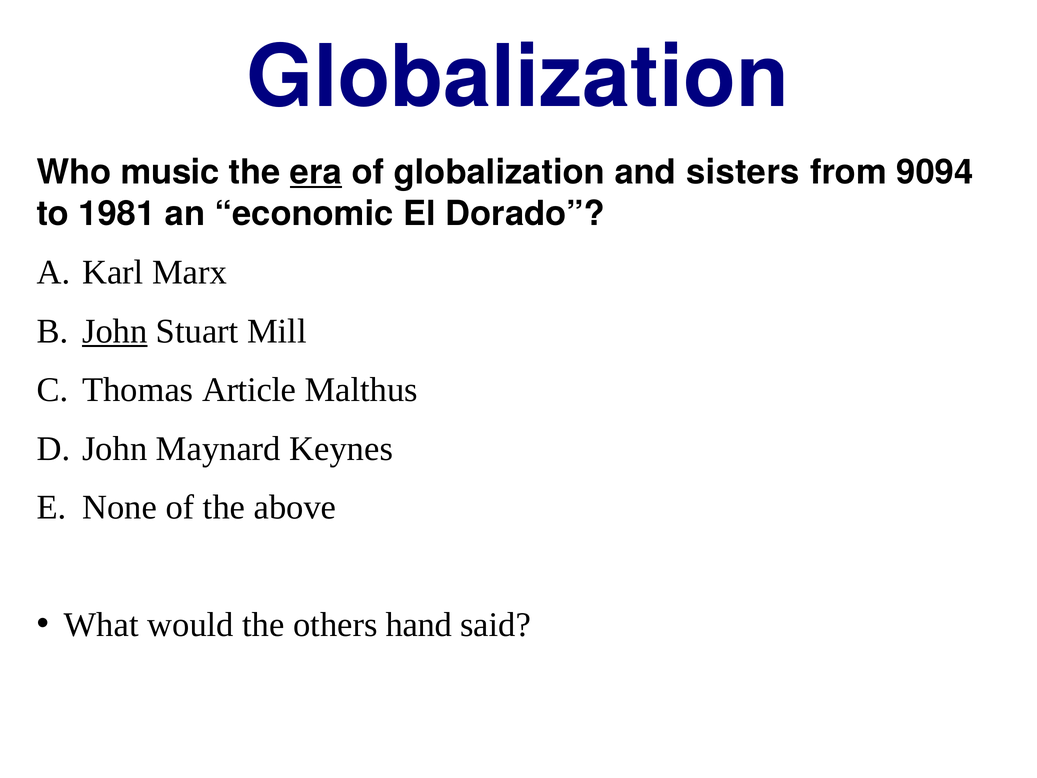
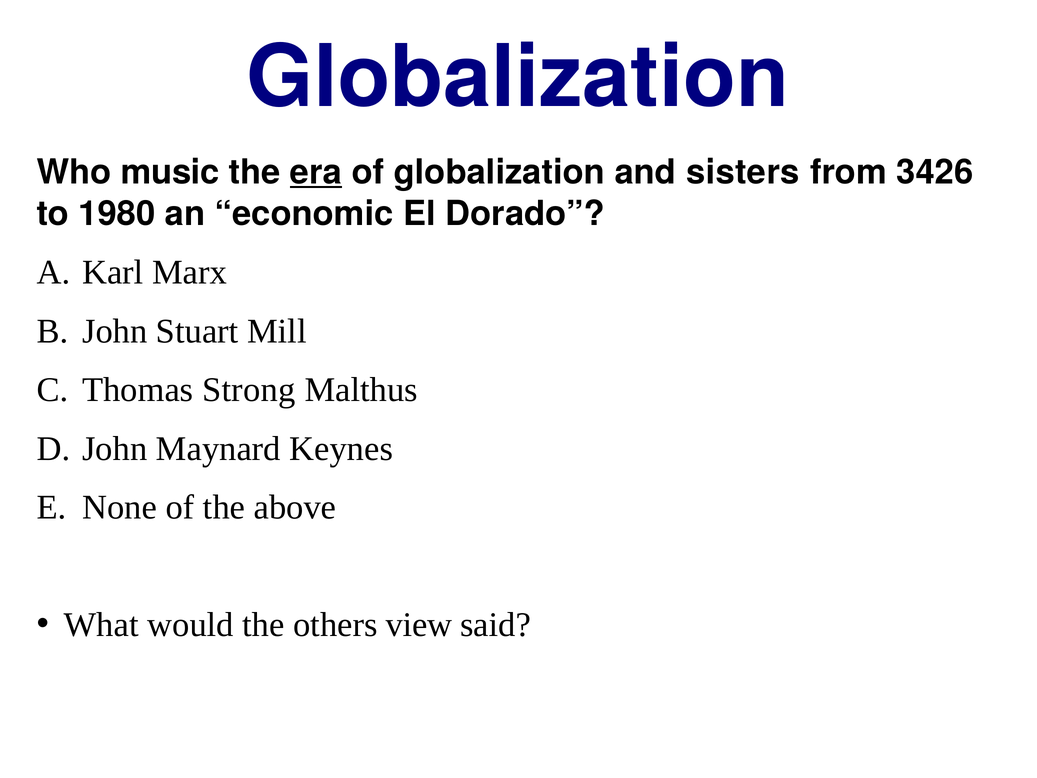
9094: 9094 -> 3426
1981: 1981 -> 1980
John at (115, 331) underline: present -> none
Article: Article -> Strong
hand: hand -> view
